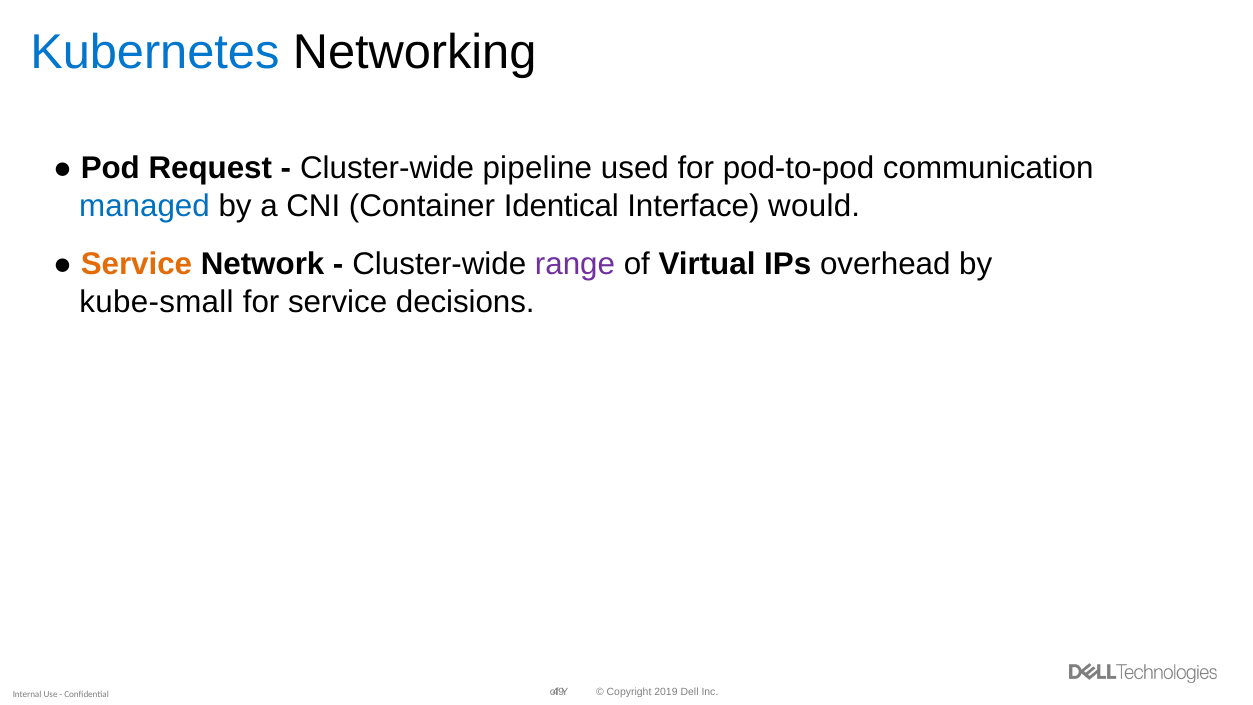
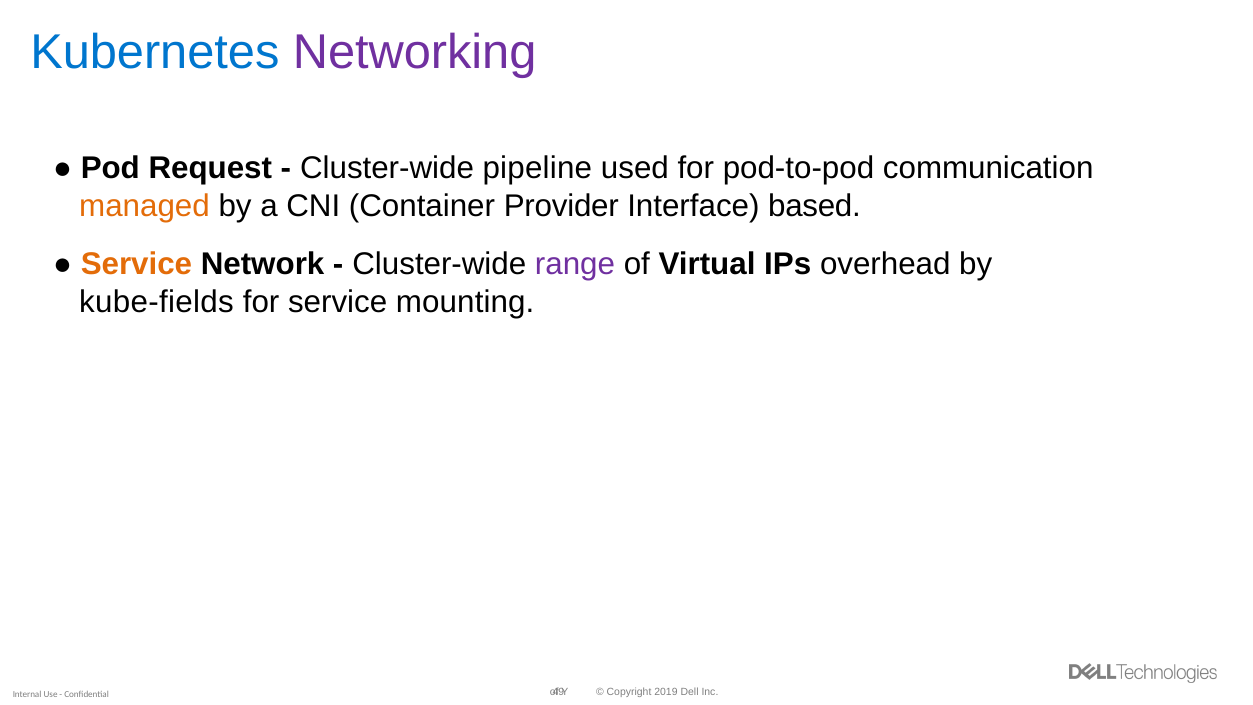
Networking colour: black -> purple
managed colour: blue -> orange
Identical: Identical -> Provider
would: would -> based
kube-small: kube-small -> kube-fields
decisions: decisions -> mounting
